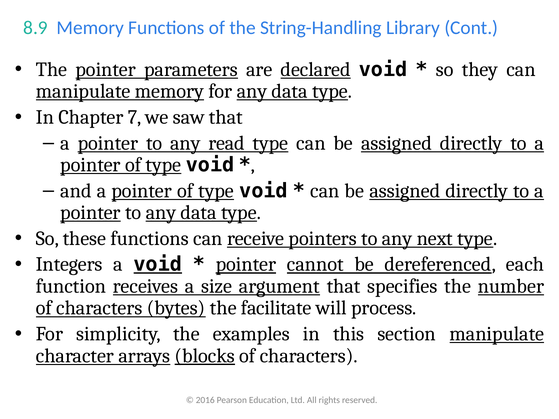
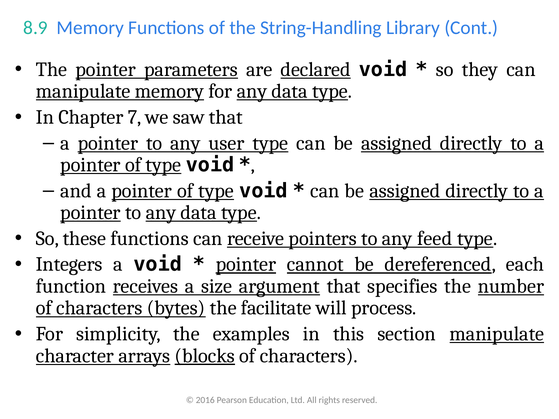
read: read -> user
next: next -> feed
void at (158, 264) underline: present -> none
